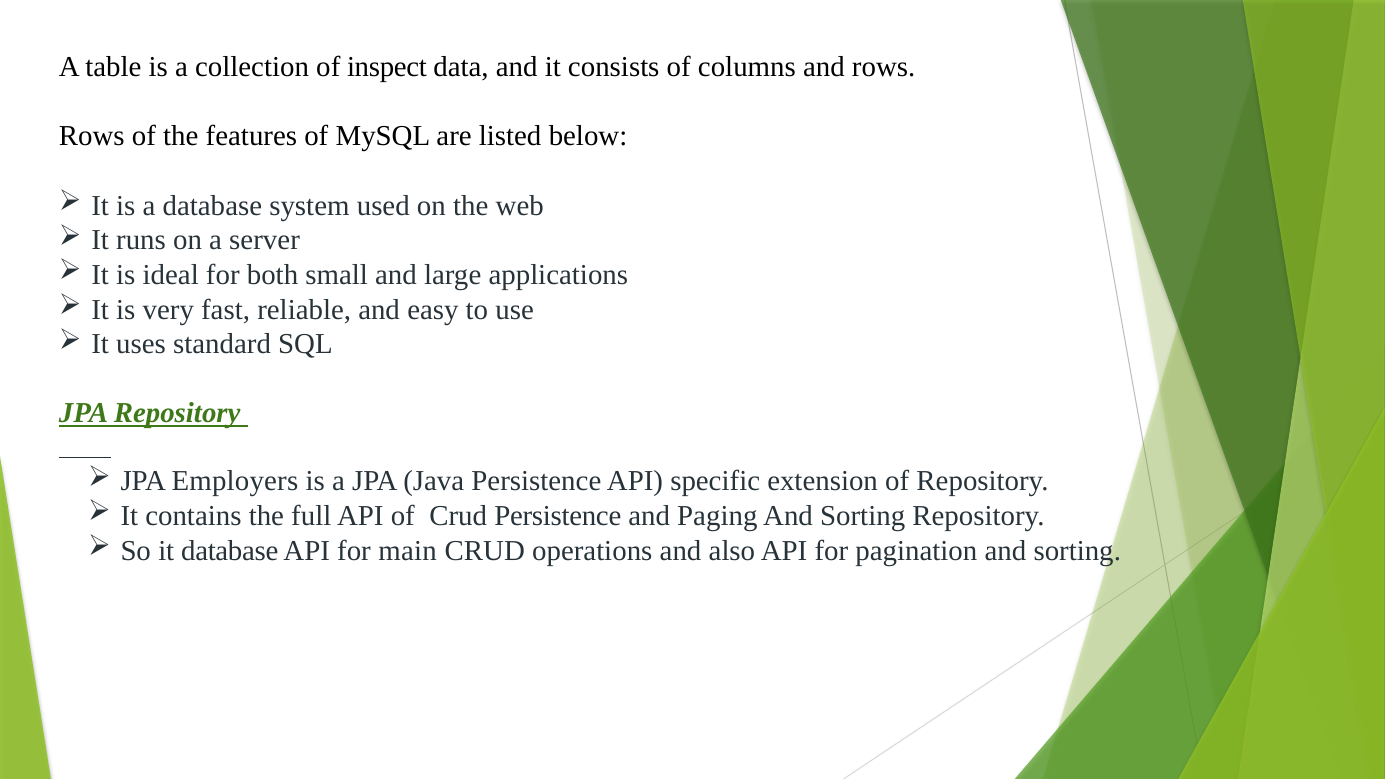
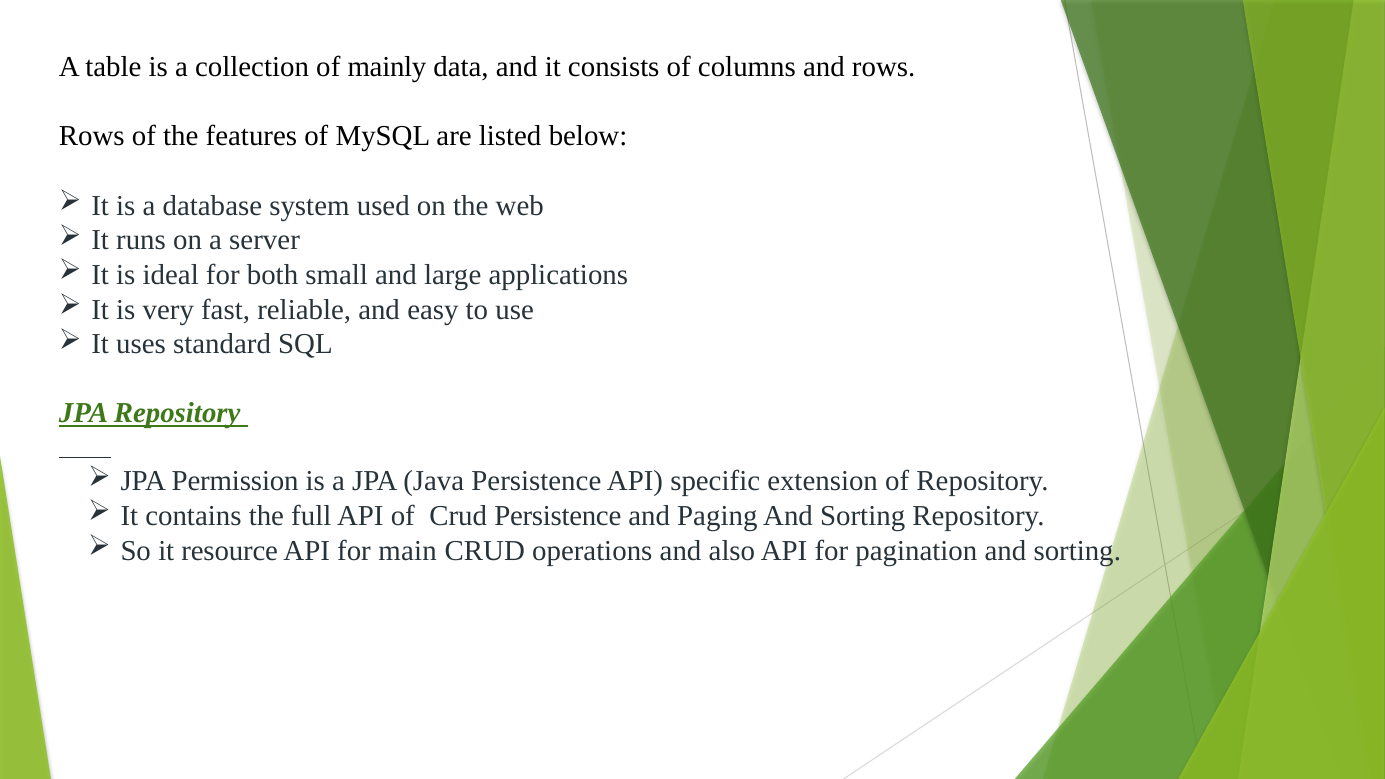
inspect: inspect -> mainly
Employers: Employers -> Permission
it database: database -> resource
